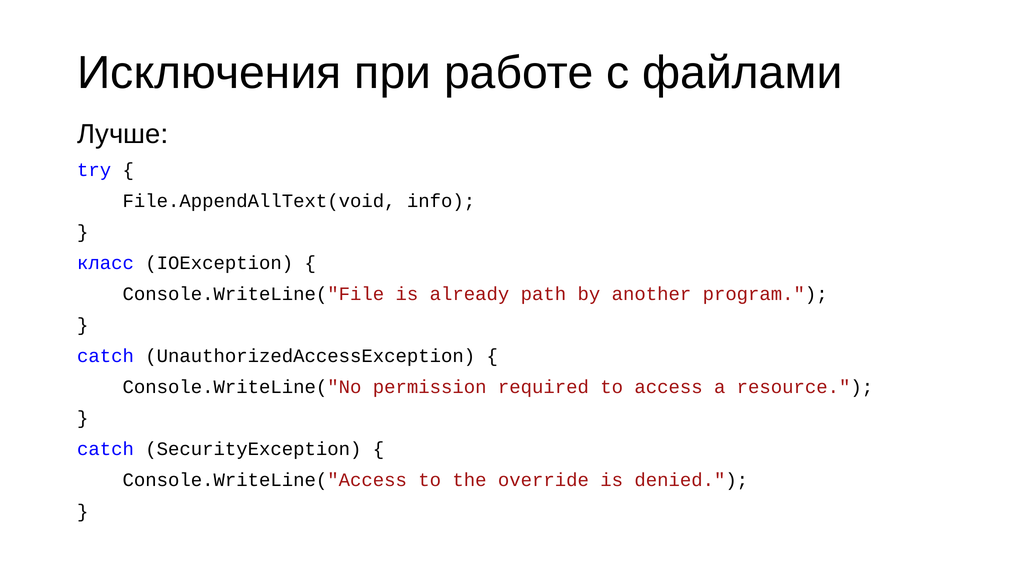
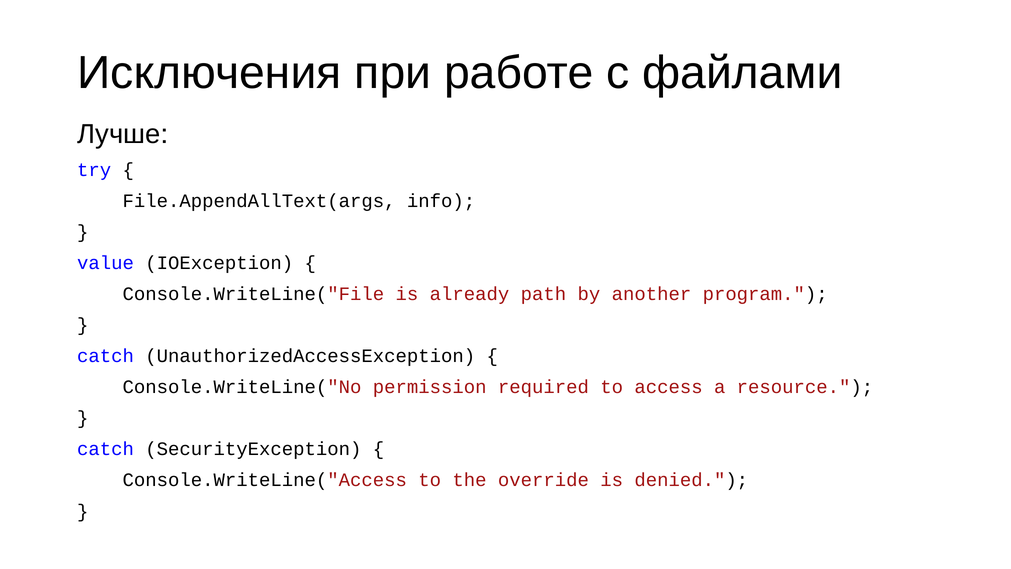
File.AppendAllText(void: File.AppendAllText(void -> File.AppendAllText(args
класс: класс -> value
